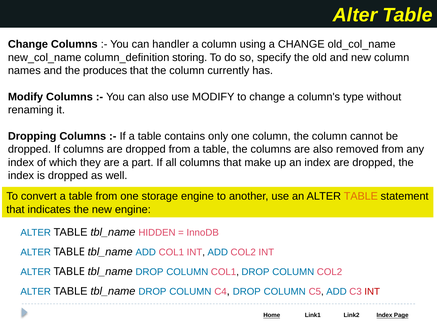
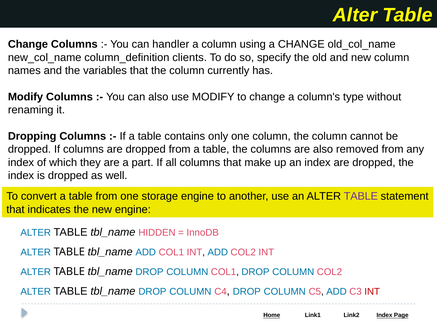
storing: storing -> clients
produces: produces -> variables
TABLE at (361, 196) colour: orange -> purple
